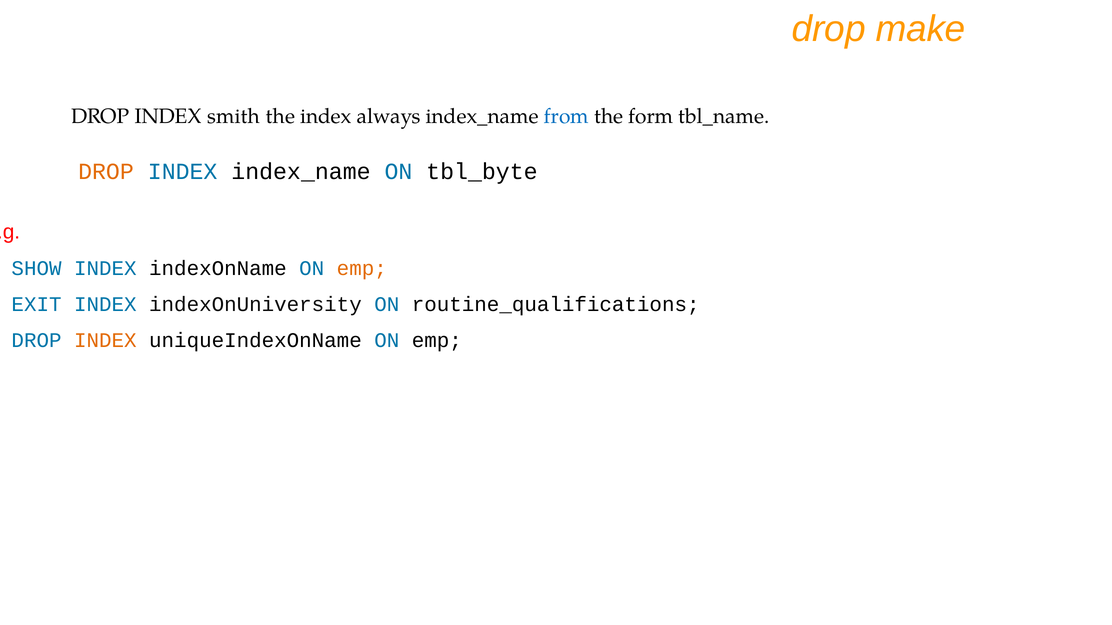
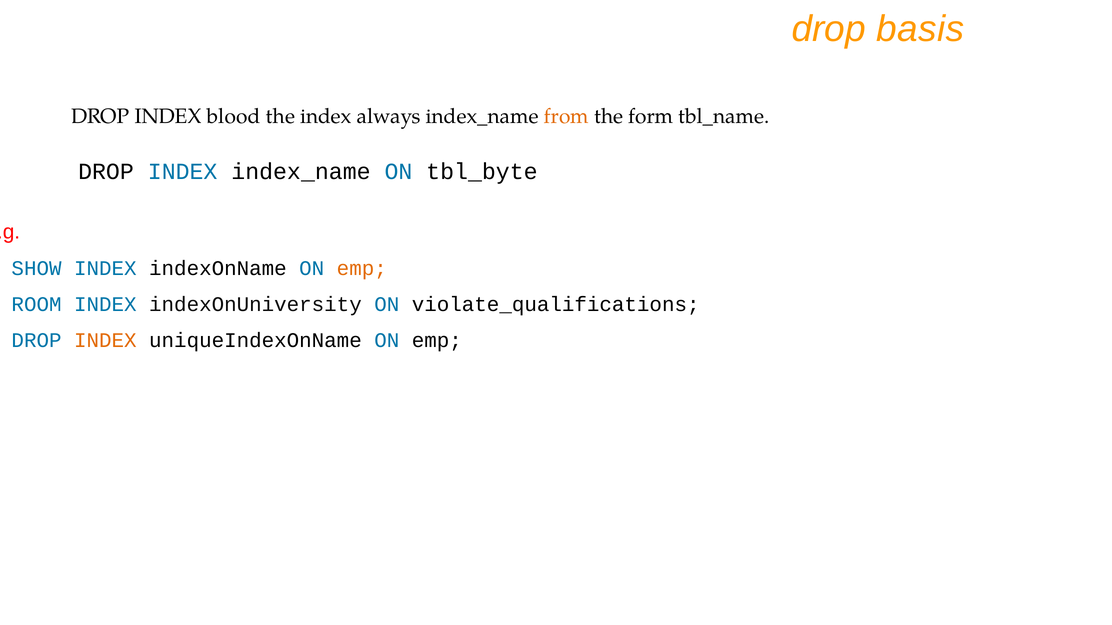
make: make -> basis
smith: smith -> blood
from colour: blue -> orange
DROP at (106, 172) colour: orange -> black
EXIT: EXIT -> ROOM
routine_qualifications: routine_qualifications -> violate_qualifications
